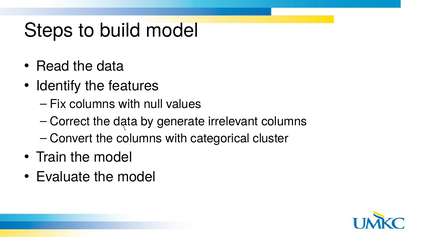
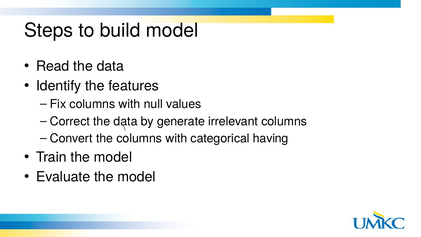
cluster: cluster -> having
